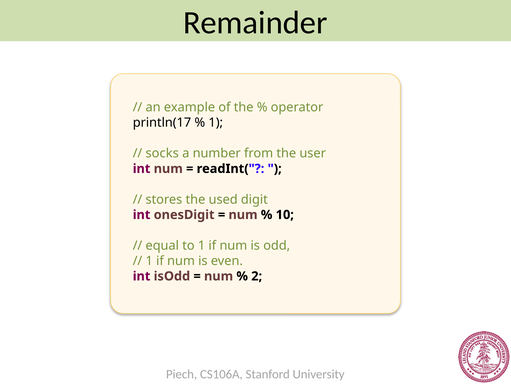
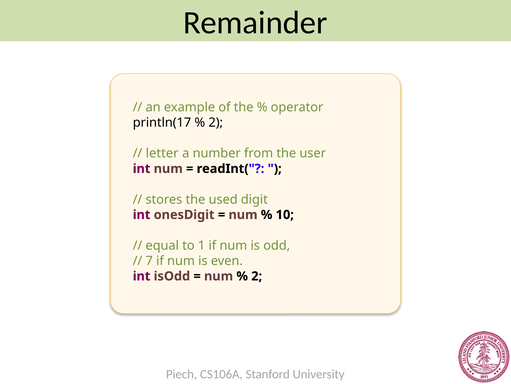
1 at (216, 122): 1 -> 2
socks: socks -> letter
1 at (149, 260): 1 -> 7
